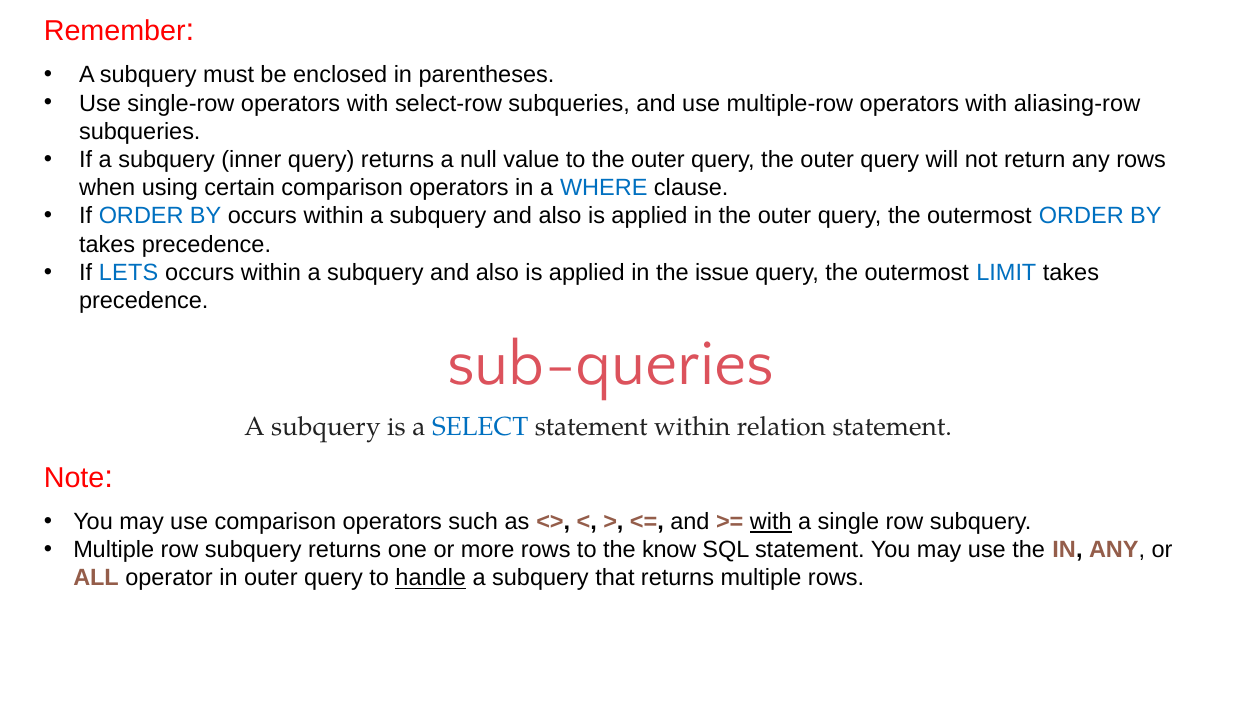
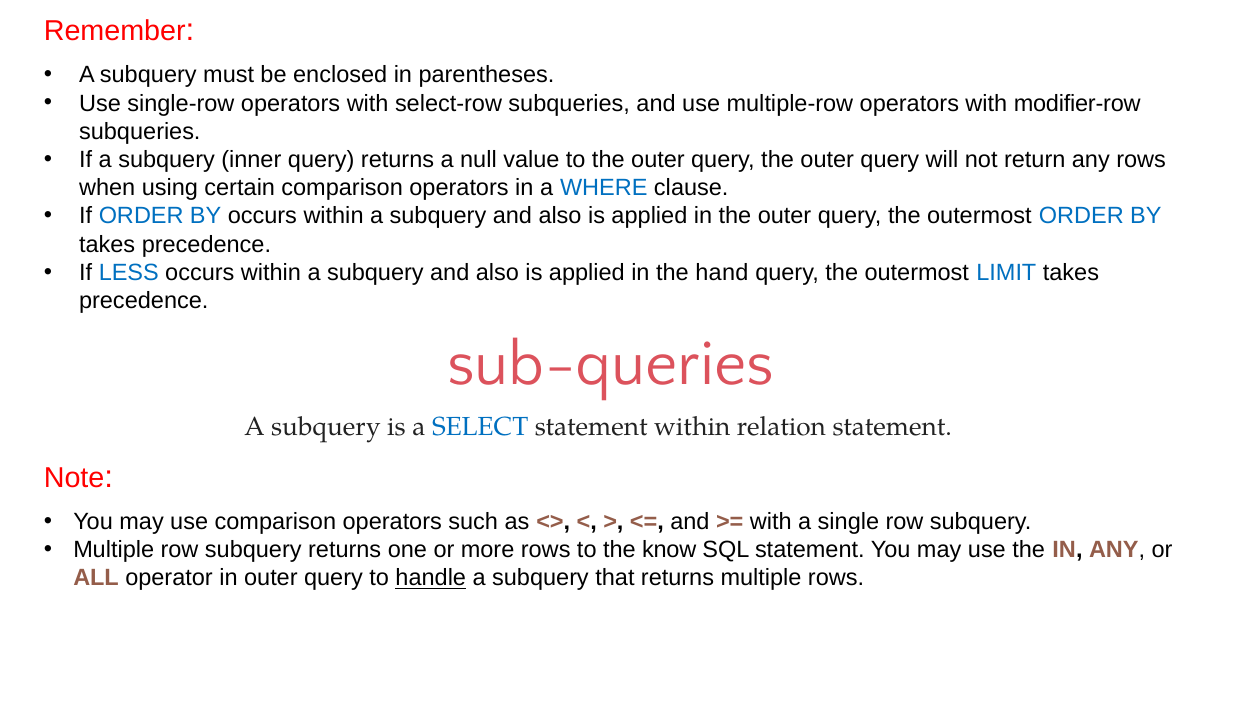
aliasing-row: aliasing-row -> modifier-row
LETS: LETS -> LESS
issue: issue -> hand
with at (771, 522) underline: present -> none
